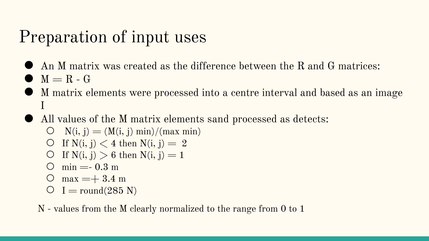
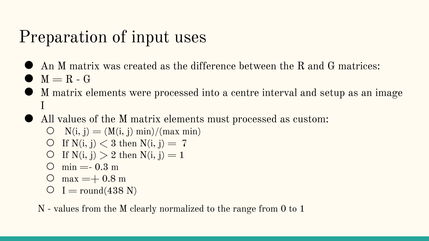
based: based -> setup
sand: sand -> must
detects: detects -> custom
4: 4 -> 3
2: 2 -> 7
6: 6 -> 2
3.4: 3.4 -> 0.8
round(285: round(285 -> round(438
